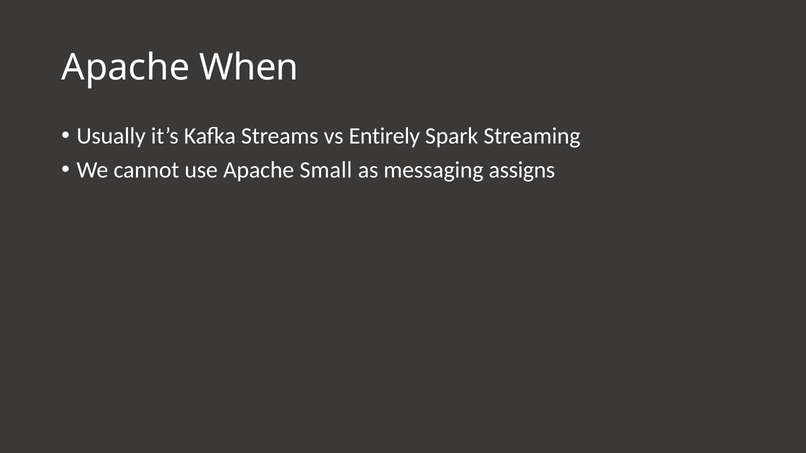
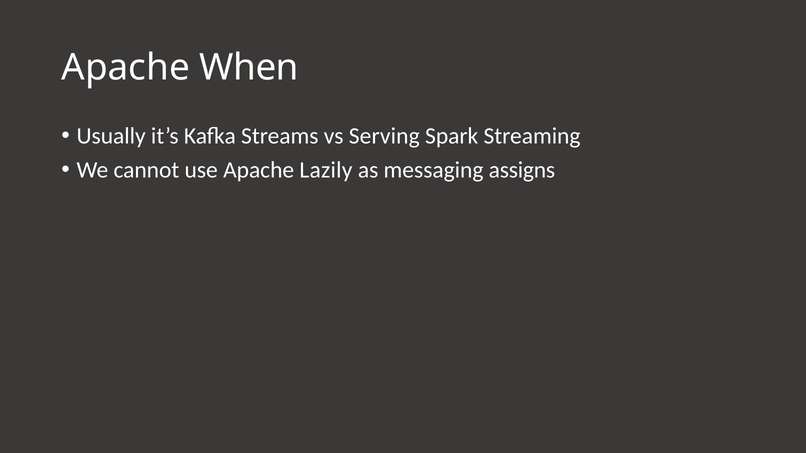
Entirely: Entirely -> Serving
Small: Small -> Lazily
